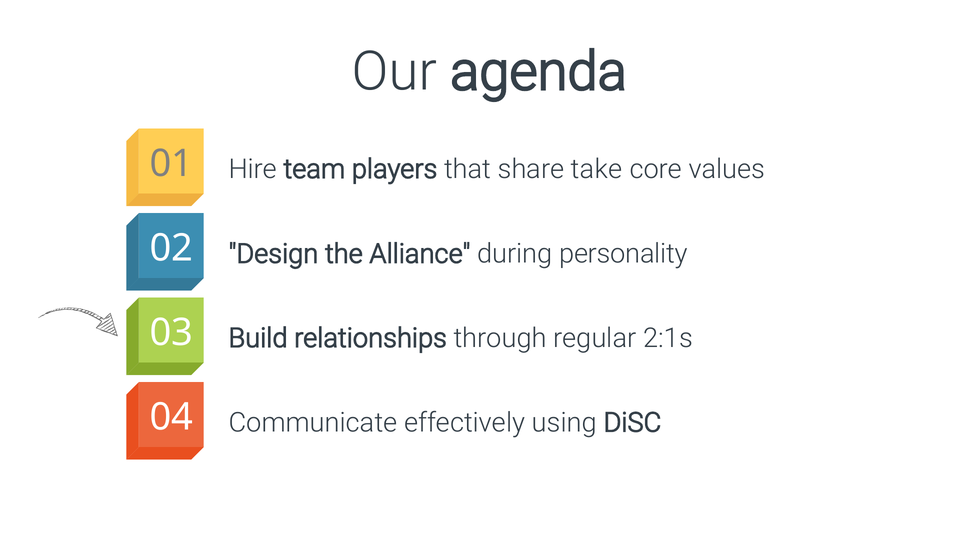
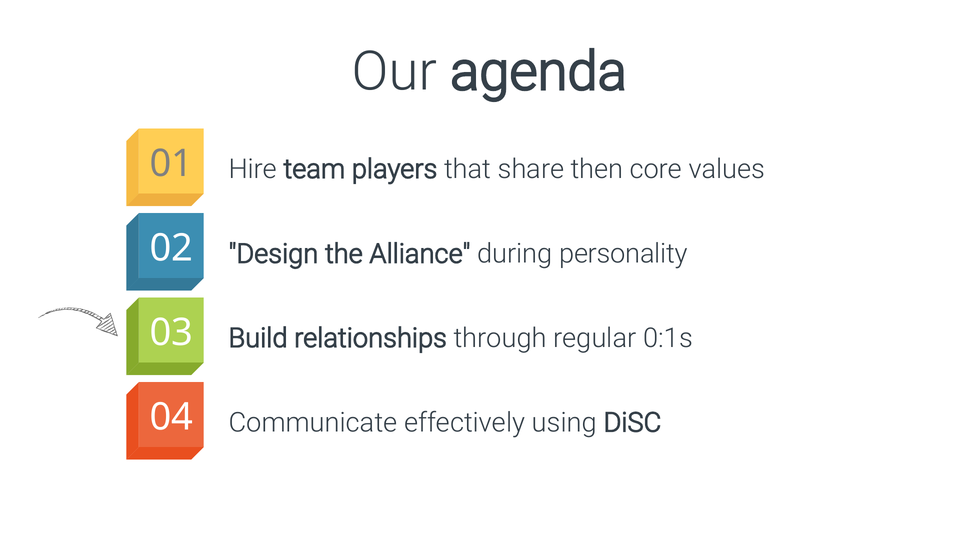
take: take -> then
2:1s: 2:1s -> 0:1s
